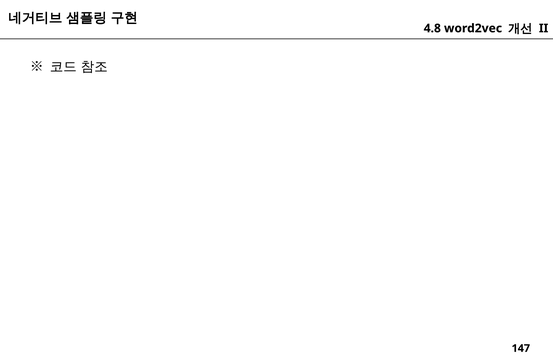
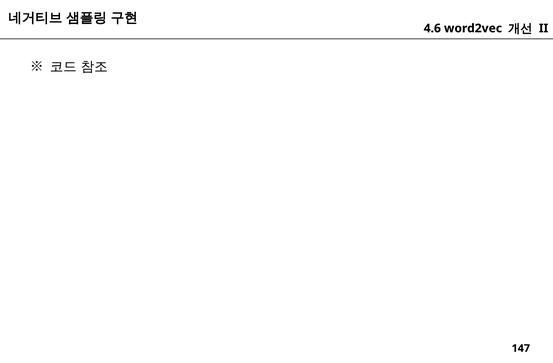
4.8: 4.8 -> 4.6
